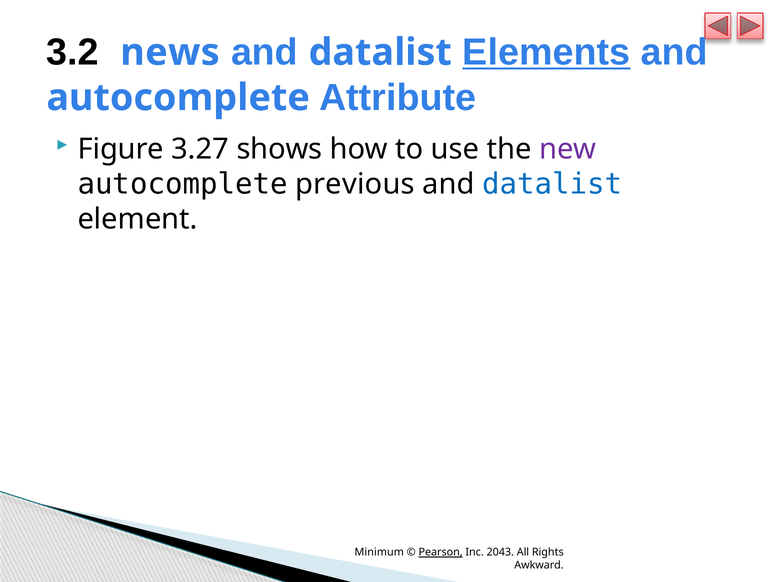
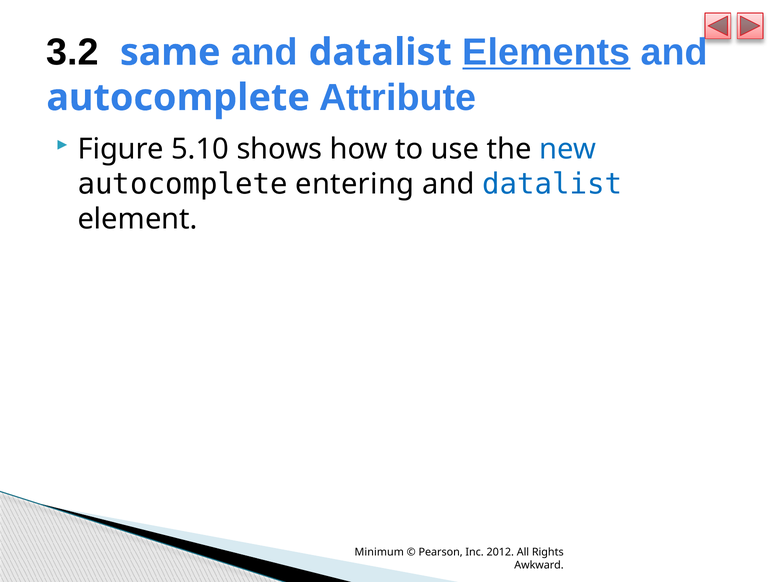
news: news -> same
3.27: 3.27 -> 5.10
new colour: purple -> blue
previous: previous -> entering
Pearson underline: present -> none
2043: 2043 -> 2012
